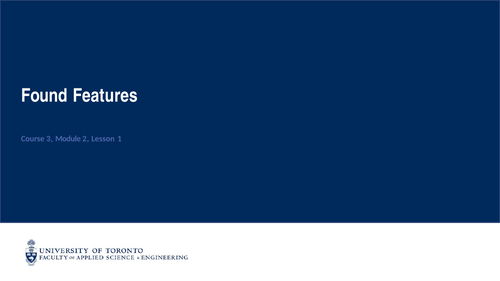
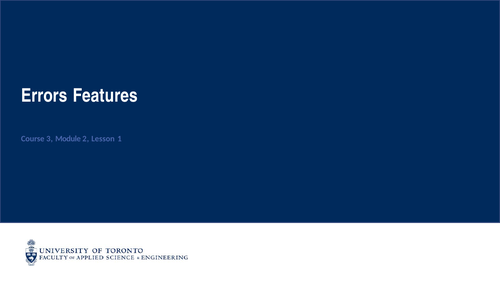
Found: Found -> Errors
